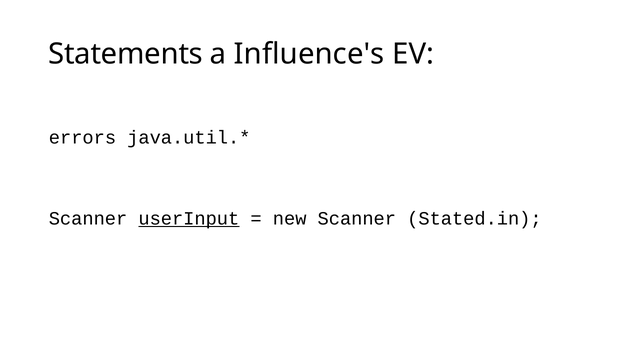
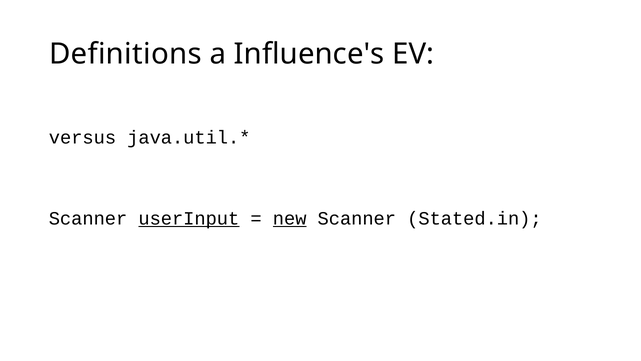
Statements: Statements -> Definitions
errors: errors -> versus
new underline: none -> present
